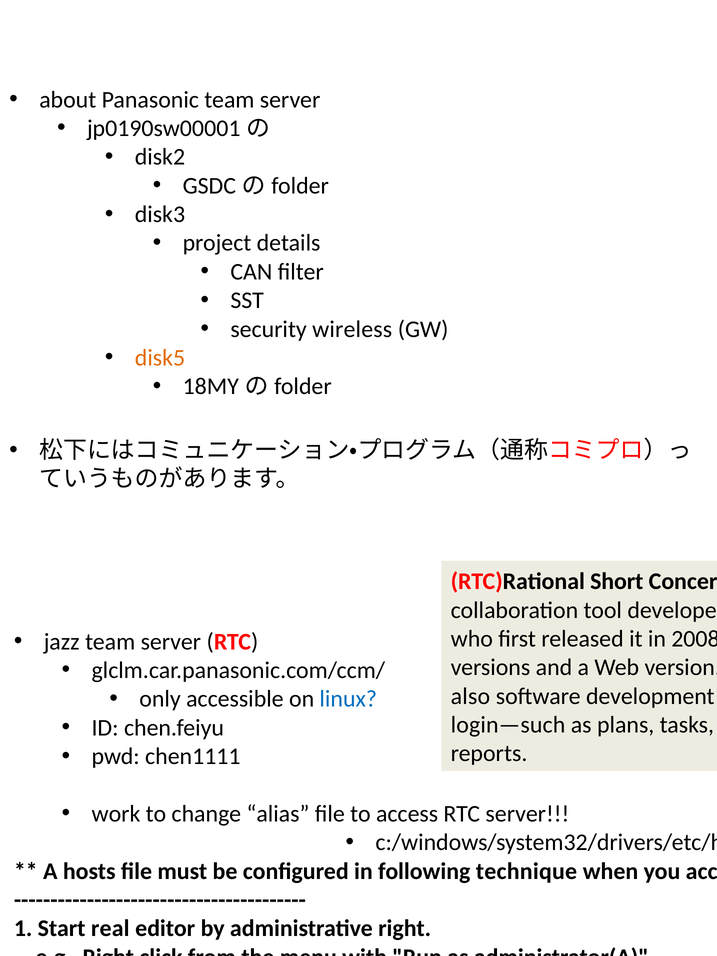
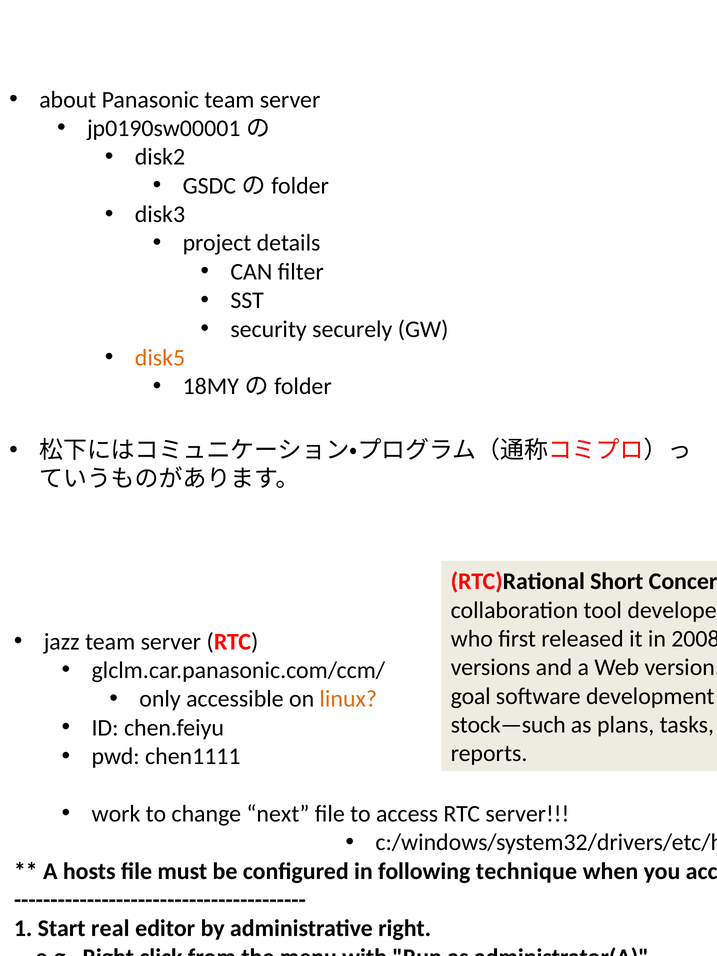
wireless: wireless -> securely
also: also -> goal
linux colour: blue -> orange
login—such: login—such -> stock—such
alias: alias -> next
